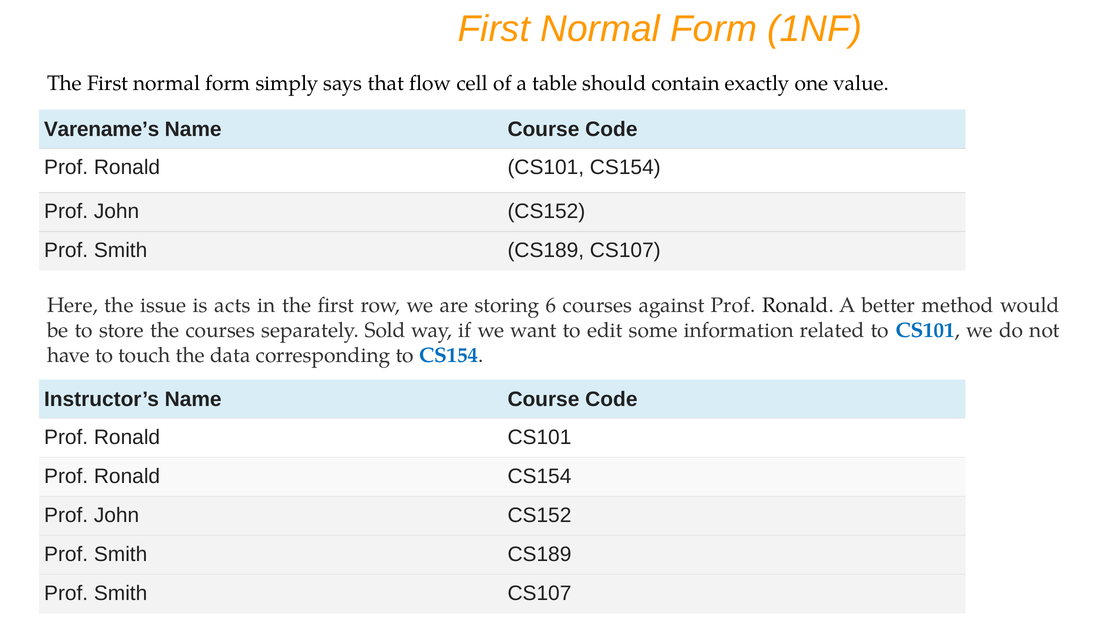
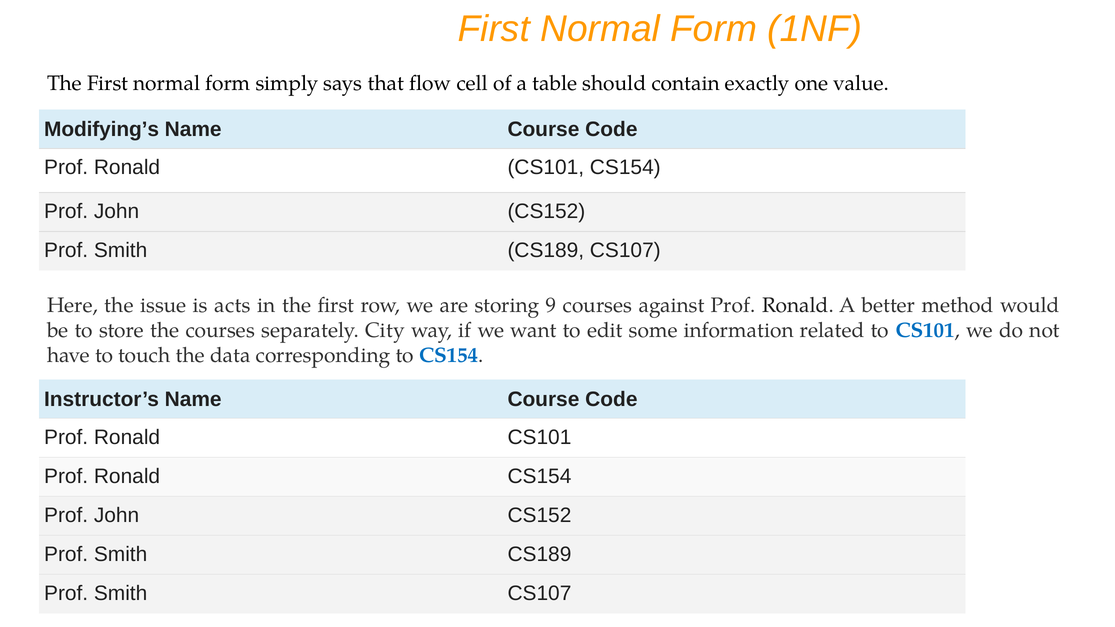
Varename’s: Varename’s -> Modifying’s
6: 6 -> 9
Sold: Sold -> City
